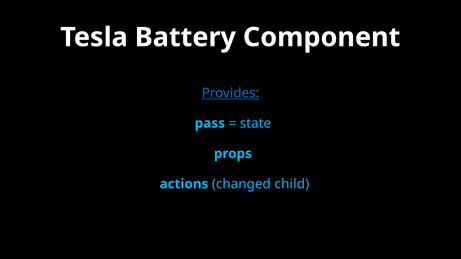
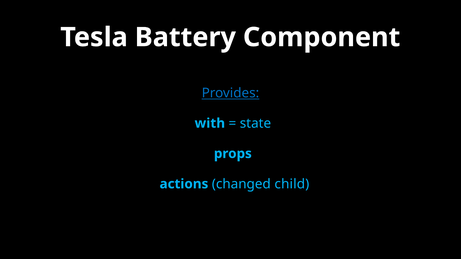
pass: pass -> with
